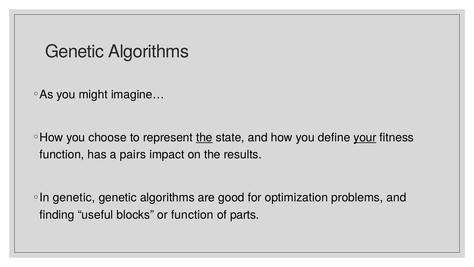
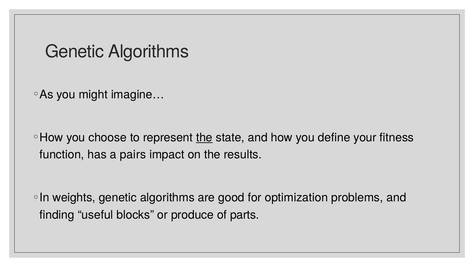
your underline: present -> none
genetic at (74, 197): genetic -> weights
or function: function -> produce
